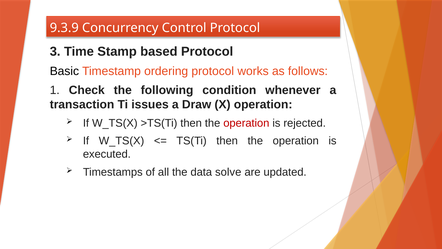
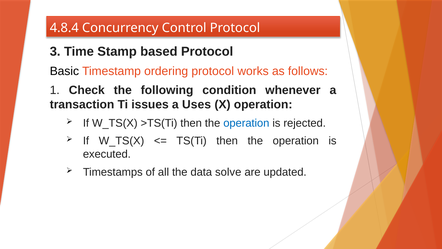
9.3.9: 9.3.9 -> 4.8.4
Draw: Draw -> Uses
operation at (246, 123) colour: red -> blue
